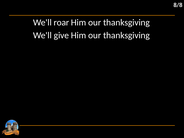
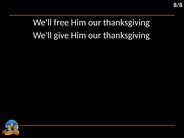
roar: roar -> free
